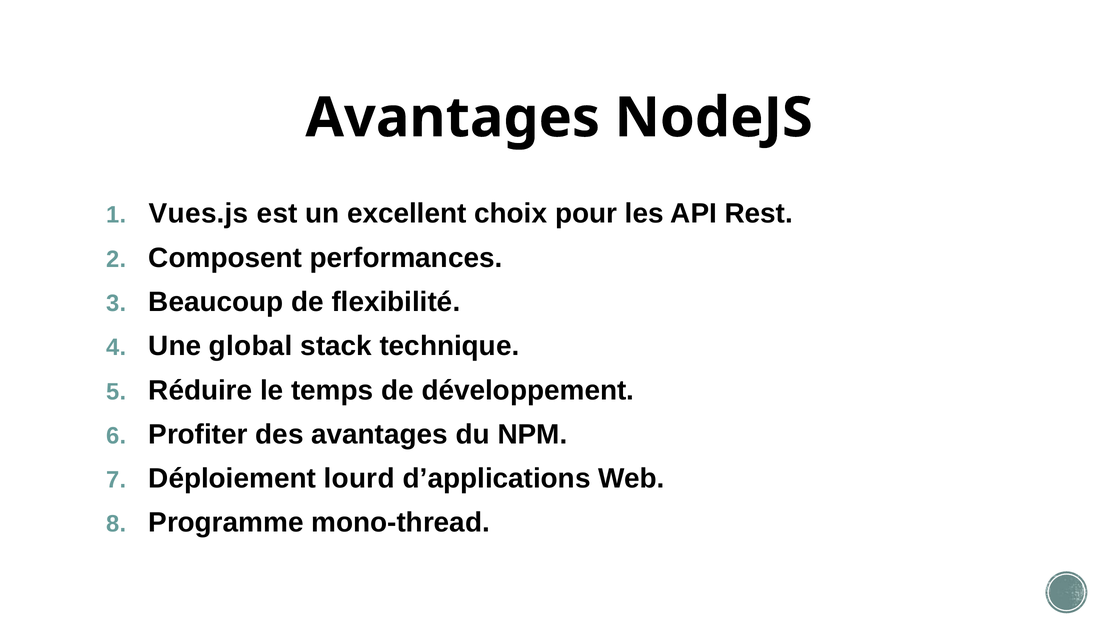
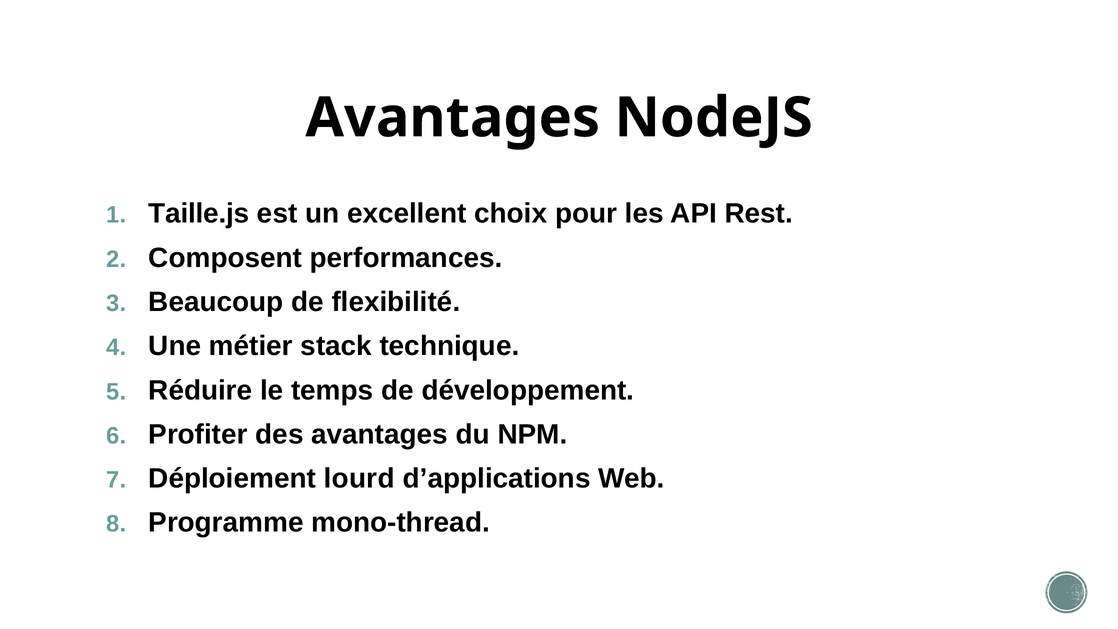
Vues.js: Vues.js -> Taille.js
global: global -> métier
